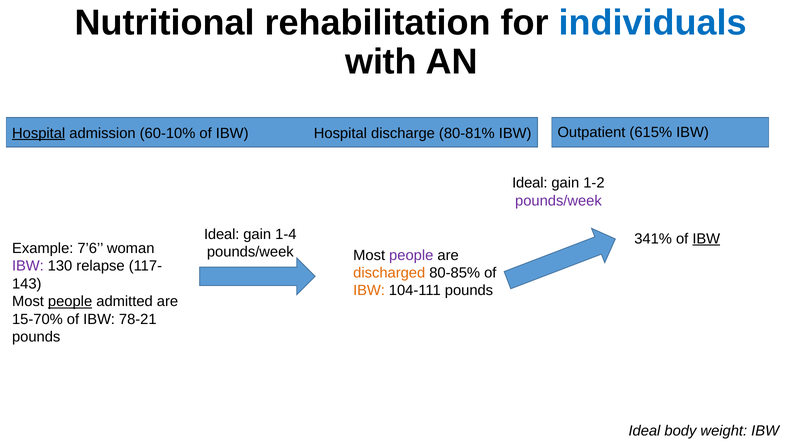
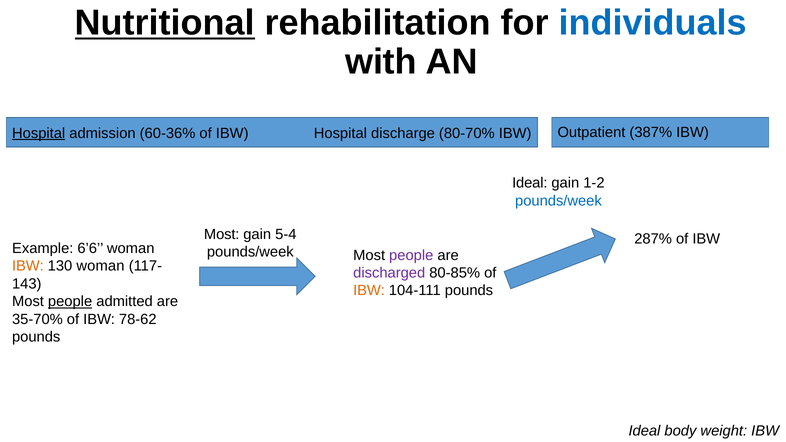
Nutritional underline: none -> present
60-10%: 60-10% -> 60-36%
80-81%: 80-81% -> 80-70%
615%: 615% -> 387%
pounds/week at (558, 201) colour: purple -> blue
Ideal at (222, 234): Ideal -> Most
1-4: 1-4 -> 5-4
341%: 341% -> 287%
IBW at (706, 239) underline: present -> none
7’6: 7’6 -> 6’6
IBW at (28, 266) colour: purple -> orange
130 relapse: relapse -> woman
discharged colour: orange -> purple
15-70%: 15-70% -> 35-70%
78-21: 78-21 -> 78-62
